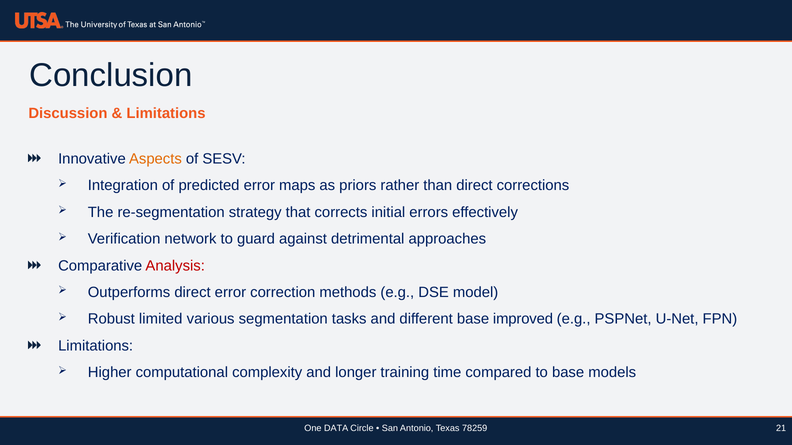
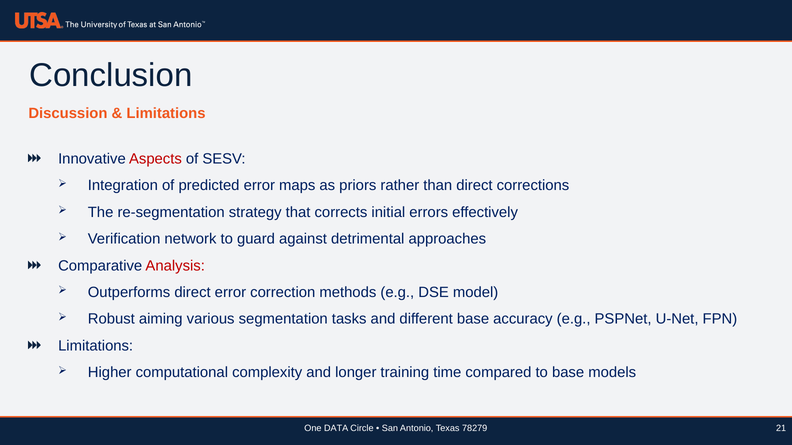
Aspects colour: orange -> red
limited: limited -> aiming
improved: improved -> accuracy
78259: 78259 -> 78279
